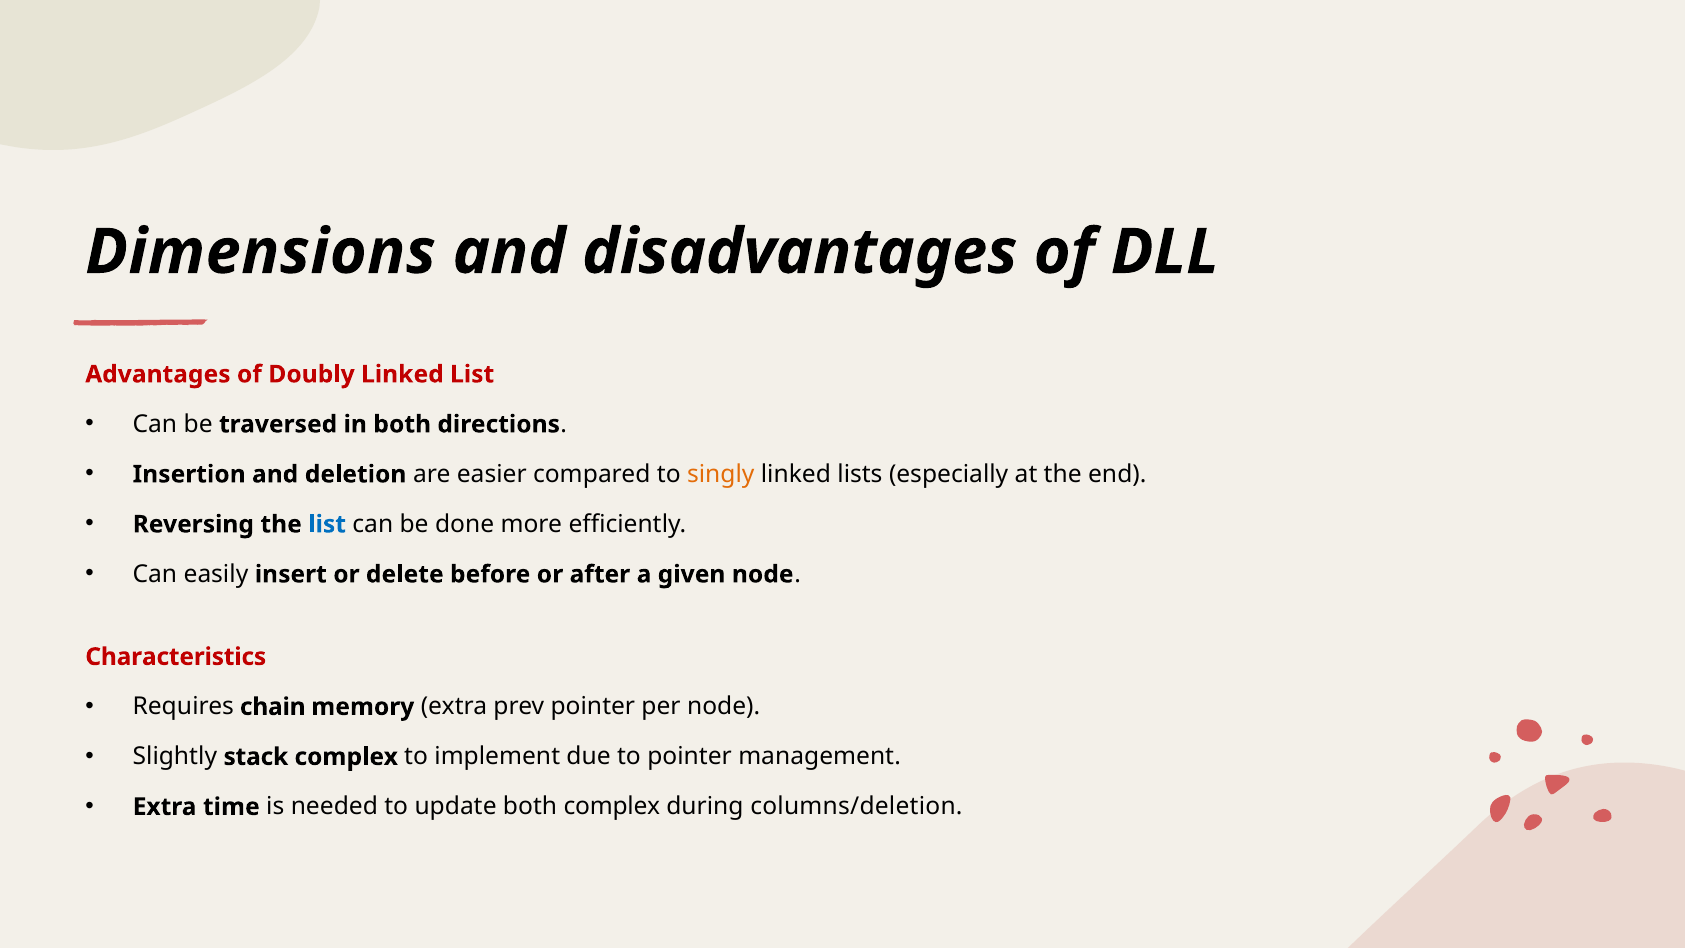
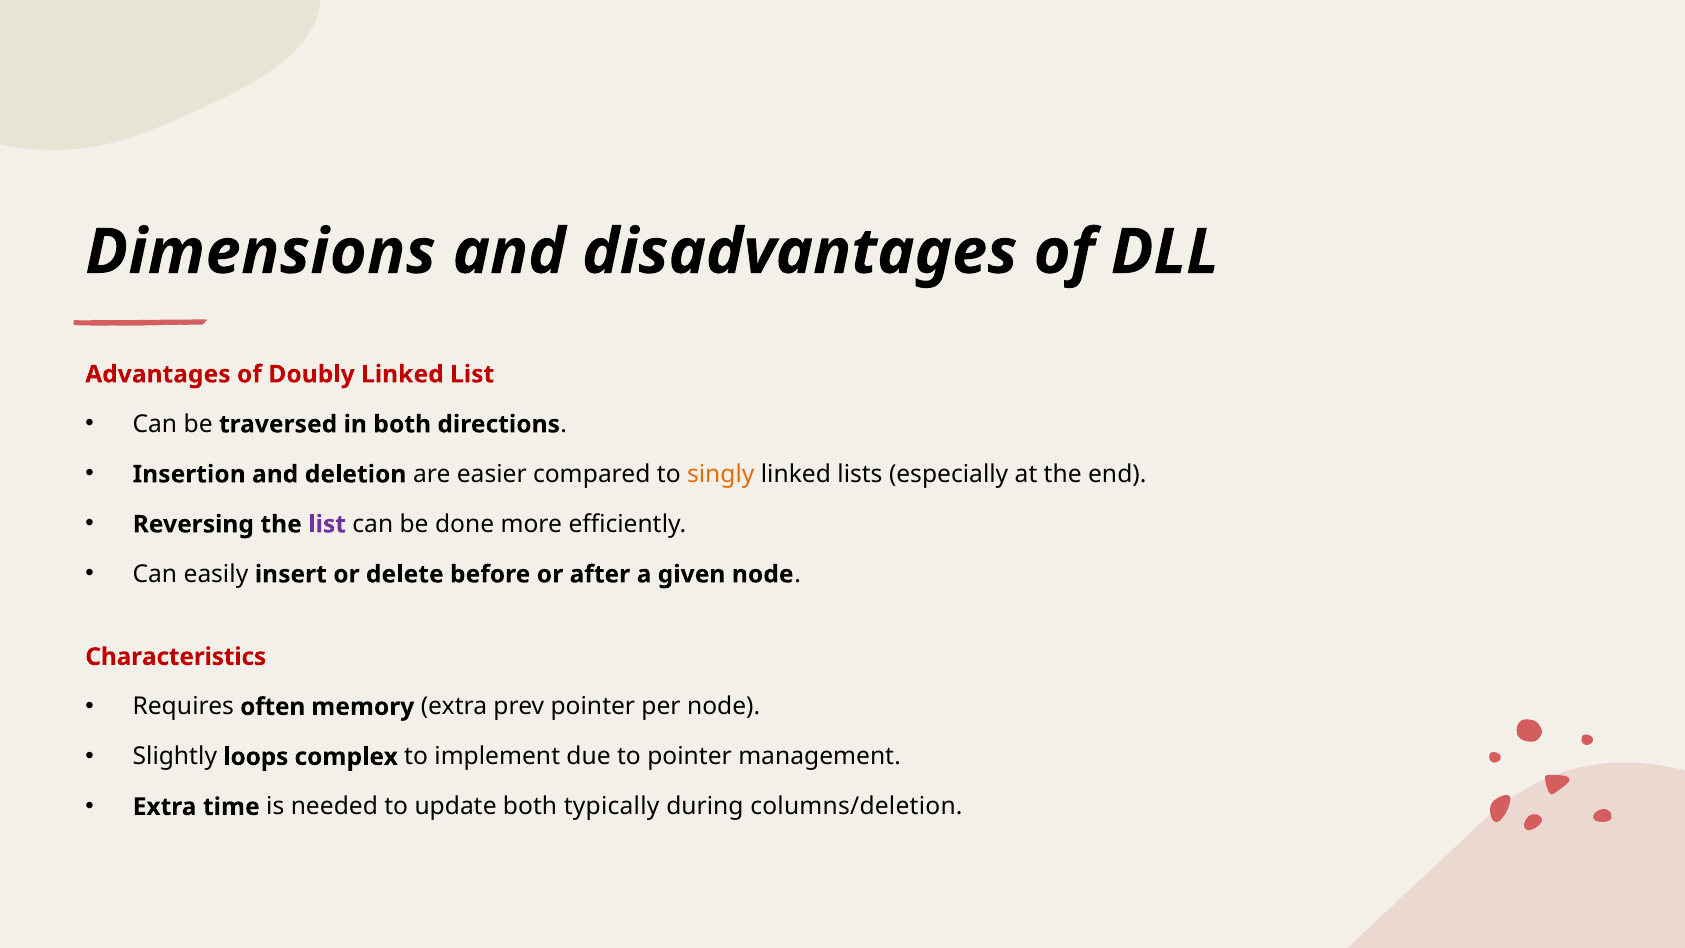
list at (327, 524) colour: blue -> purple
chain: chain -> often
stack: stack -> loops
both complex: complex -> typically
